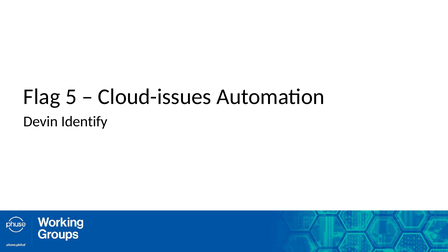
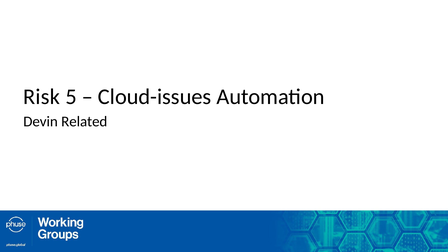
Flag: Flag -> Risk
Identify: Identify -> Related
